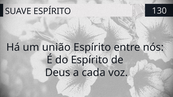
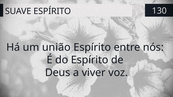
cada: cada -> viver
